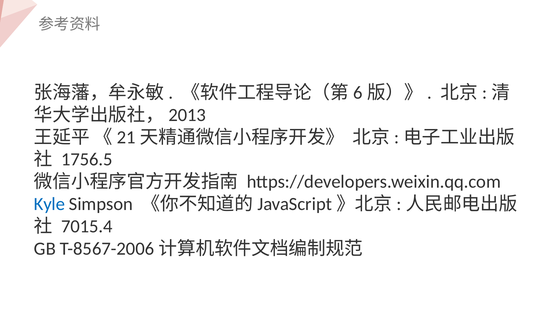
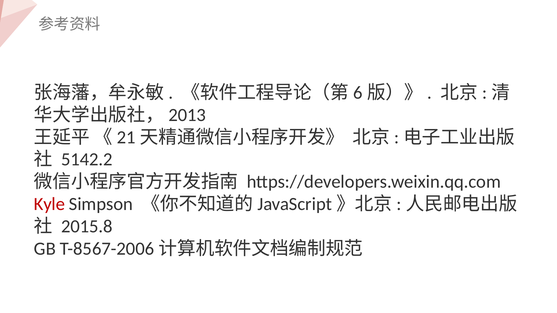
1756.5: 1756.5 -> 5142.2
Kyle colour: blue -> red
7015.4: 7015.4 -> 2015.8
